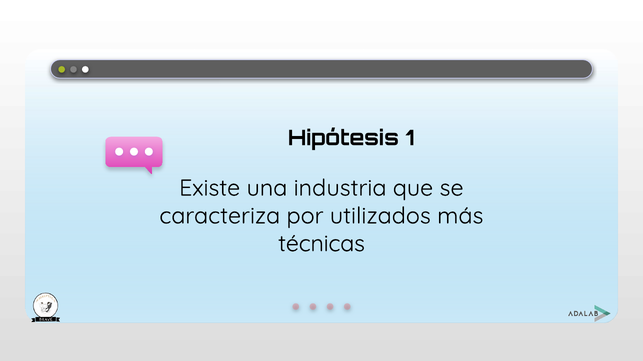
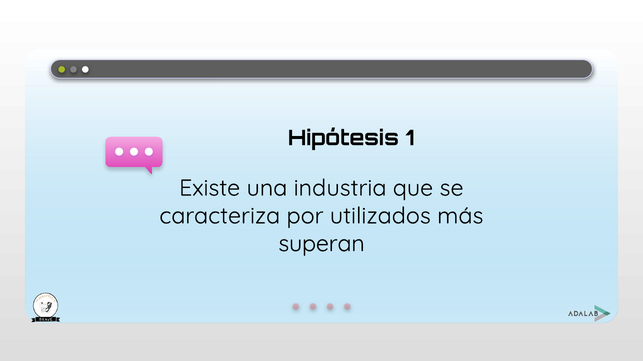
técnicas: técnicas -> superan
